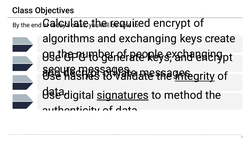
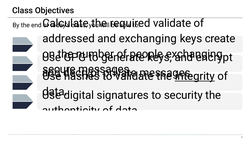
encrypt at (172, 23): encrypt -> validate
algorithms: algorithms -> addressed
signatures underline: present -> none
method: method -> security
